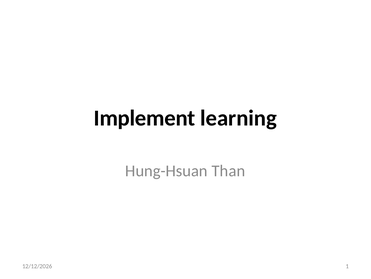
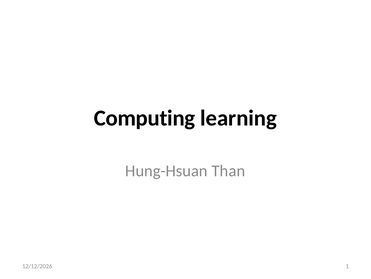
Implement: Implement -> Computing
